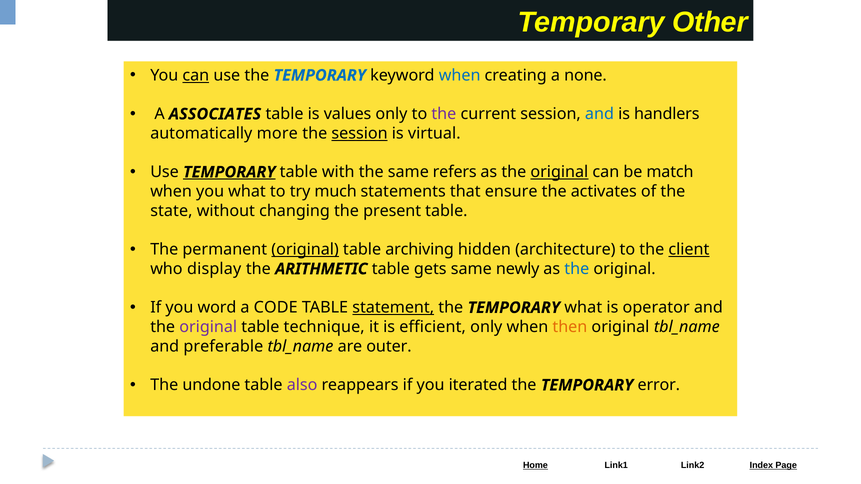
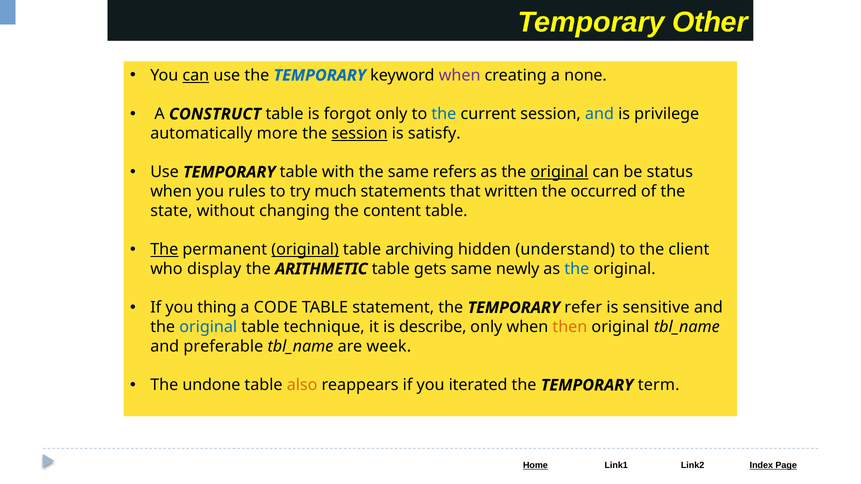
when at (460, 75) colour: blue -> purple
ASSOCIATES: ASSOCIATES -> CONSTRUCT
values: values -> forgot
the at (444, 114) colour: purple -> blue
handlers: handlers -> privilege
virtual: virtual -> satisfy
TEMPORARY at (229, 172) underline: present -> none
match: match -> status
you what: what -> rules
ensure: ensure -> written
activates: activates -> occurred
present: present -> content
The at (164, 250) underline: none -> present
architecture: architecture -> understand
client underline: present -> none
word: word -> thing
statement underline: present -> none
TEMPORARY what: what -> refer
operator: operator -> sensitive
original at (208, 327) colour: purple -> blue
efficient: efficient -> describe
outer: outer -> week
also colour: purple -> orange
error: error -> term
